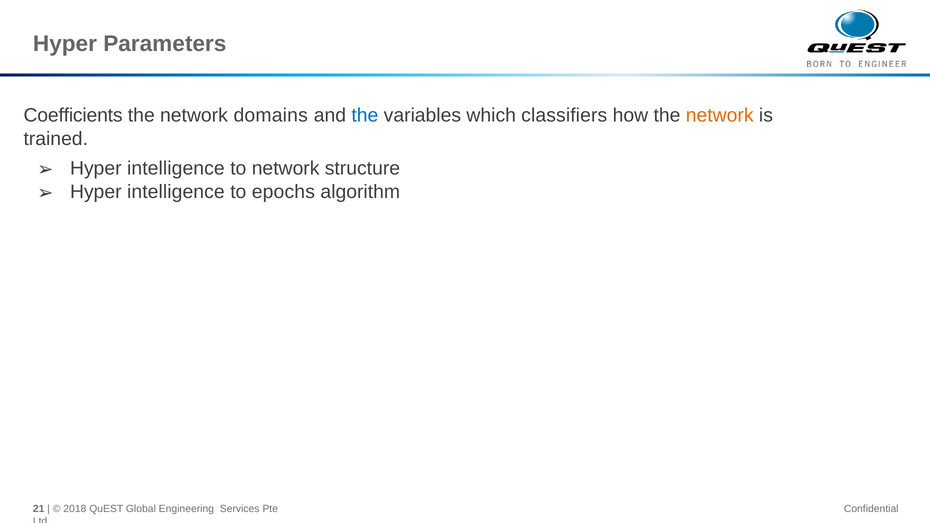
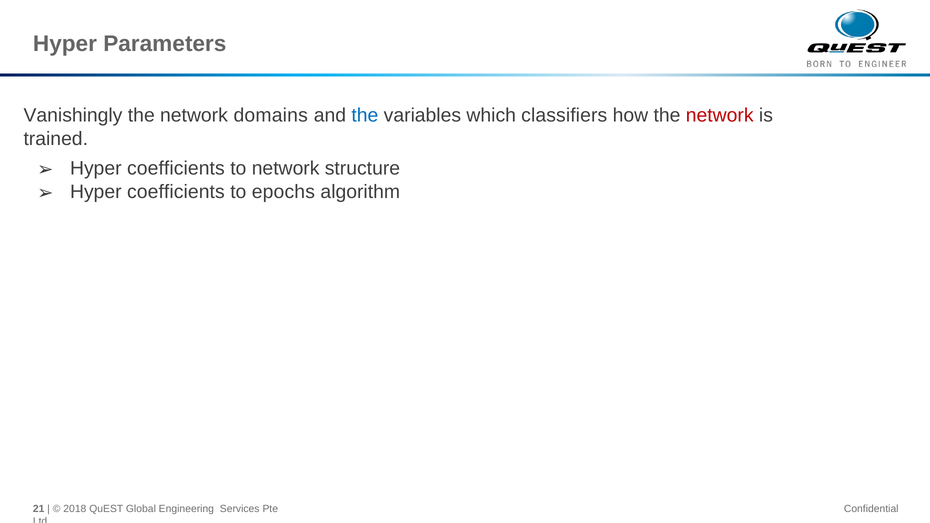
Coefficients: Coefficients -> Vanishingly
network at (720, 116) colour: orange -> red
intelligence at (176, 169): intelligence -> coefficients
intelligence at (176, 192): intelligence -> coefficients
